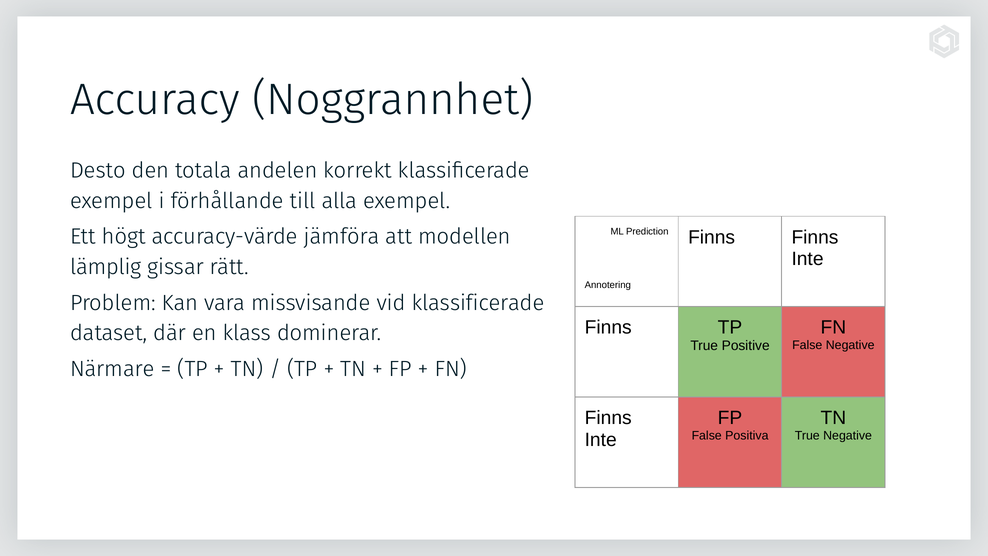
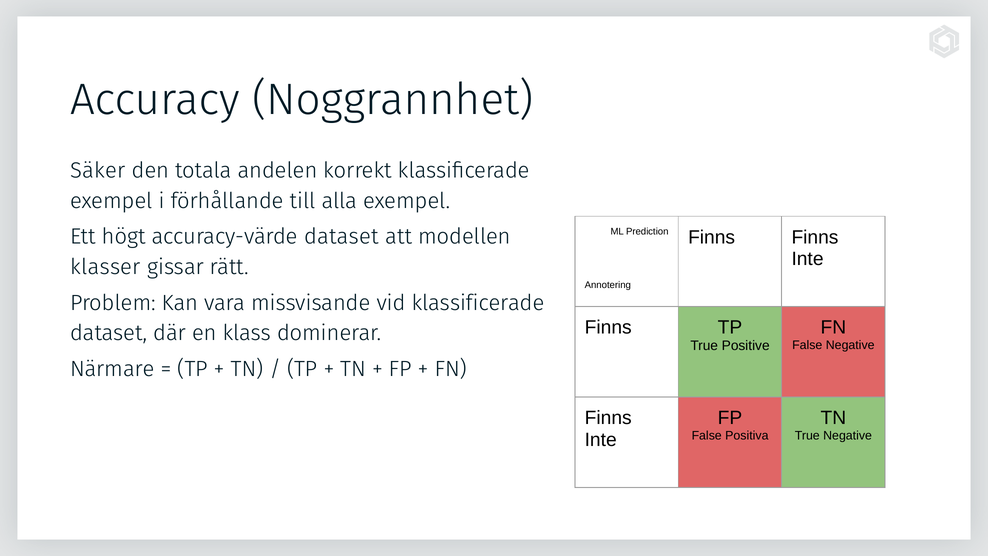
Desto: Desto -> Säker
accuracy-värde jämföra: jämföra -> dataset
lämplig: lämplig -> klasser
